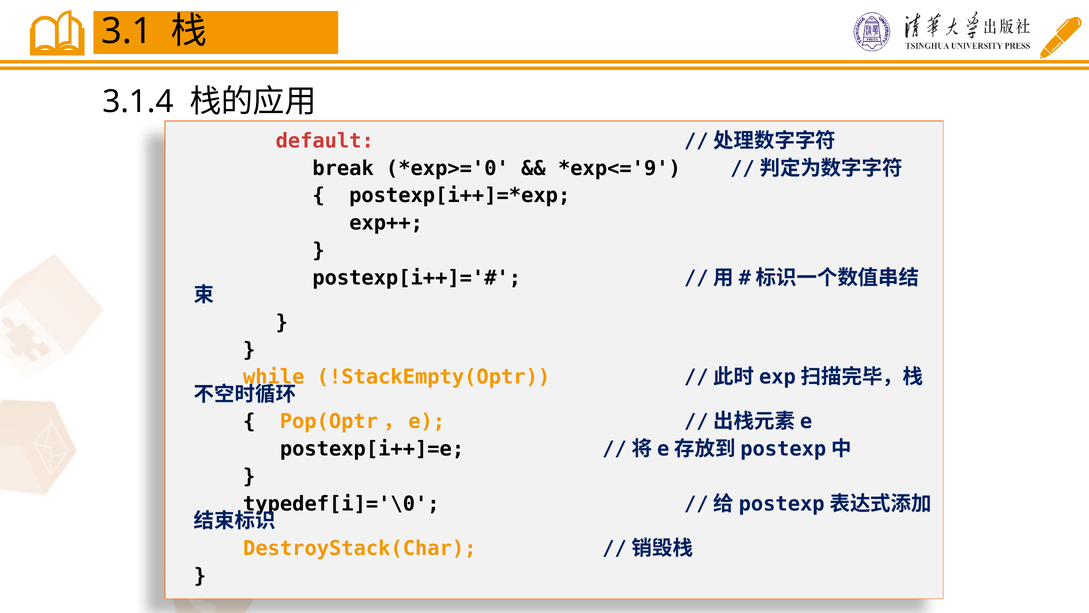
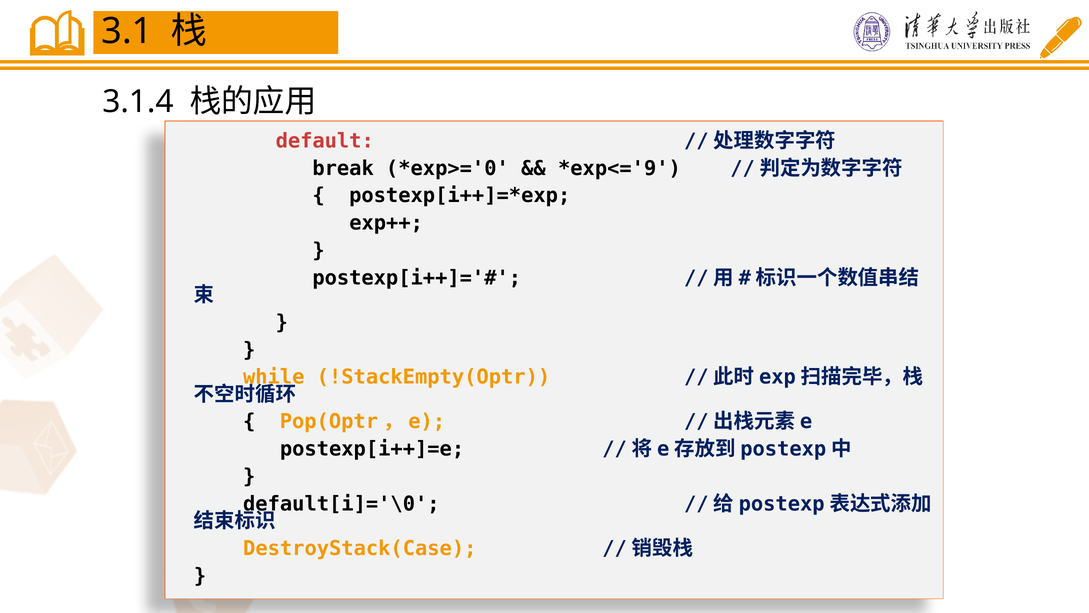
typedef[i]='\0: typedef[i]='\0 -> default[i]='\0
DestroyStack(Char: DestroyStack(Char -> DestroyStack(Case
